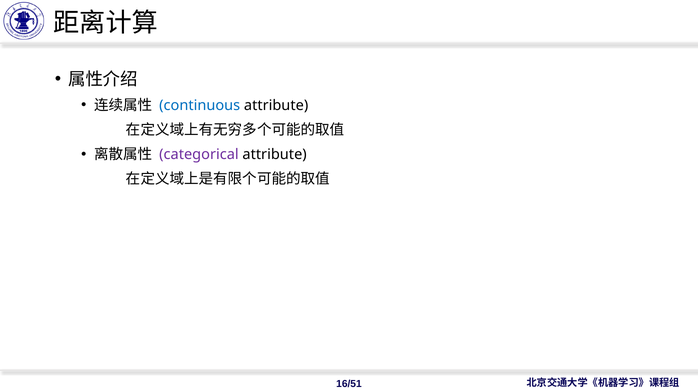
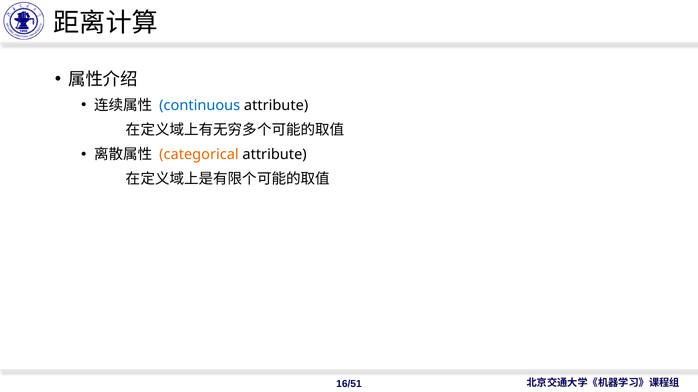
categorical colour: purple -> orange
